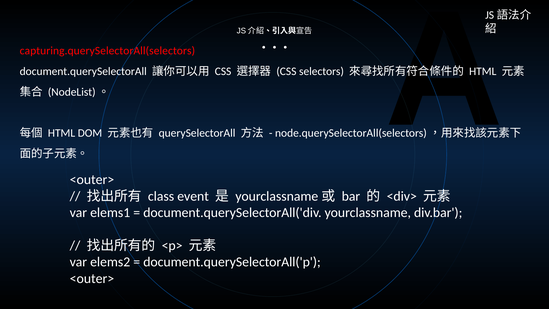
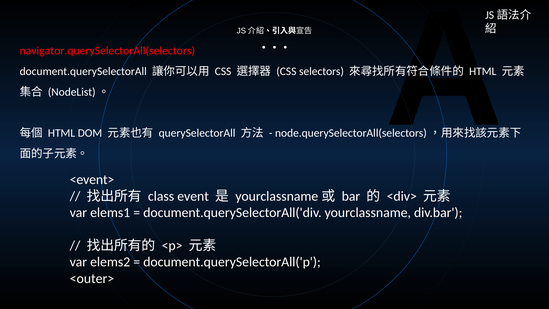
capturing.querySelectorAll(selectors: capturing.querySelectorAll(selectors -> navigator.querySelectorAll(selectors
<outer> at (92, 180): <outer> -> <event>
